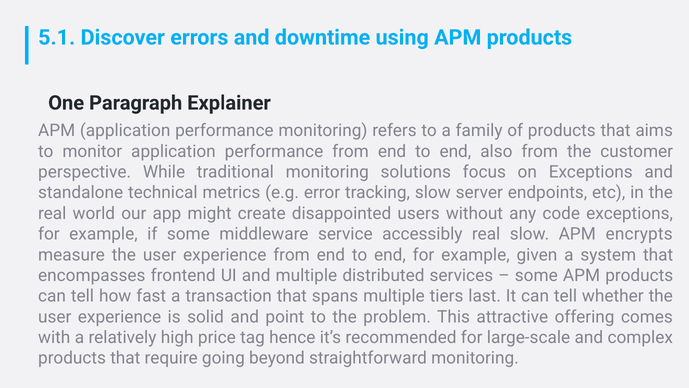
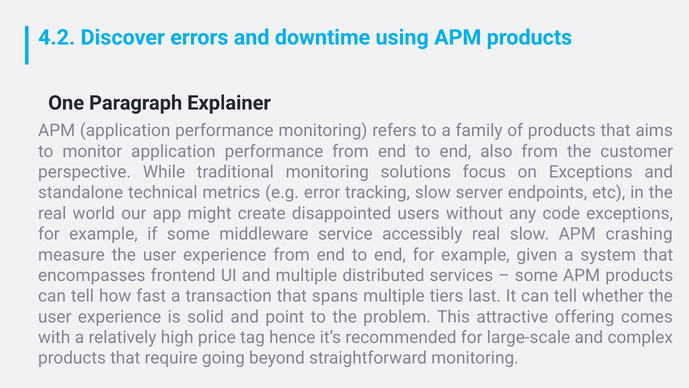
5.1: 5.1 -> 4.2
encrypts: encrypts -> crashing
